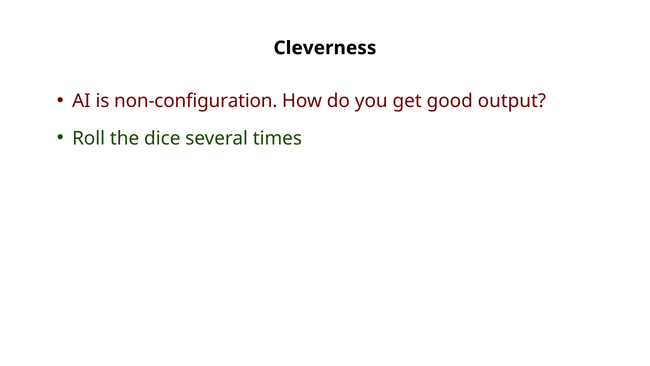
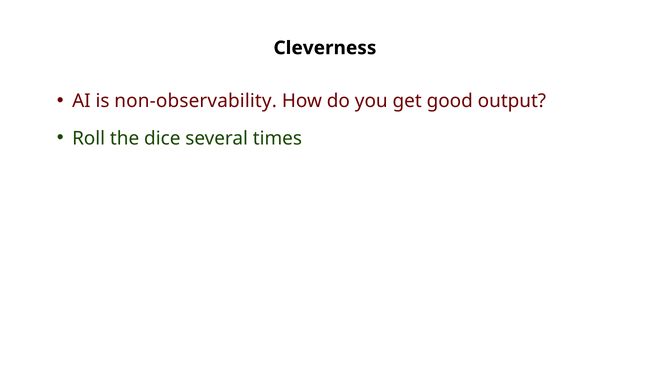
non-configuration: non-configuration -> non-observability
